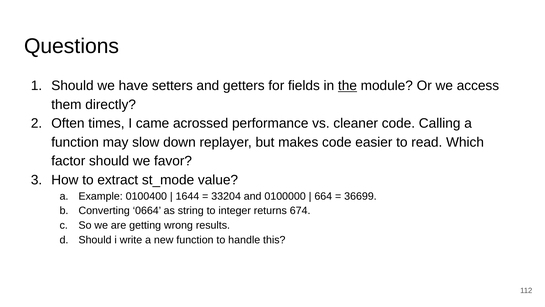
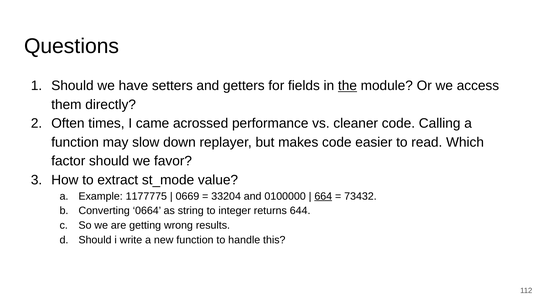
0100400: 0100400 -> 1177775
1644: 1644 -> 0669
664 underline: none -> present
36699: 36699 -> 73432
674: 674 -> 644
